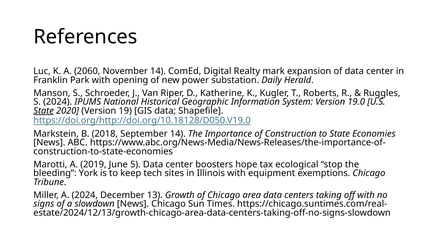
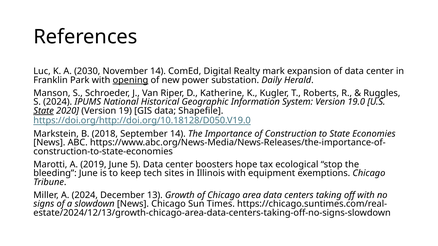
2060: 2060 -> 2030
opening underline: none -> present
bleeding York: York -> June
